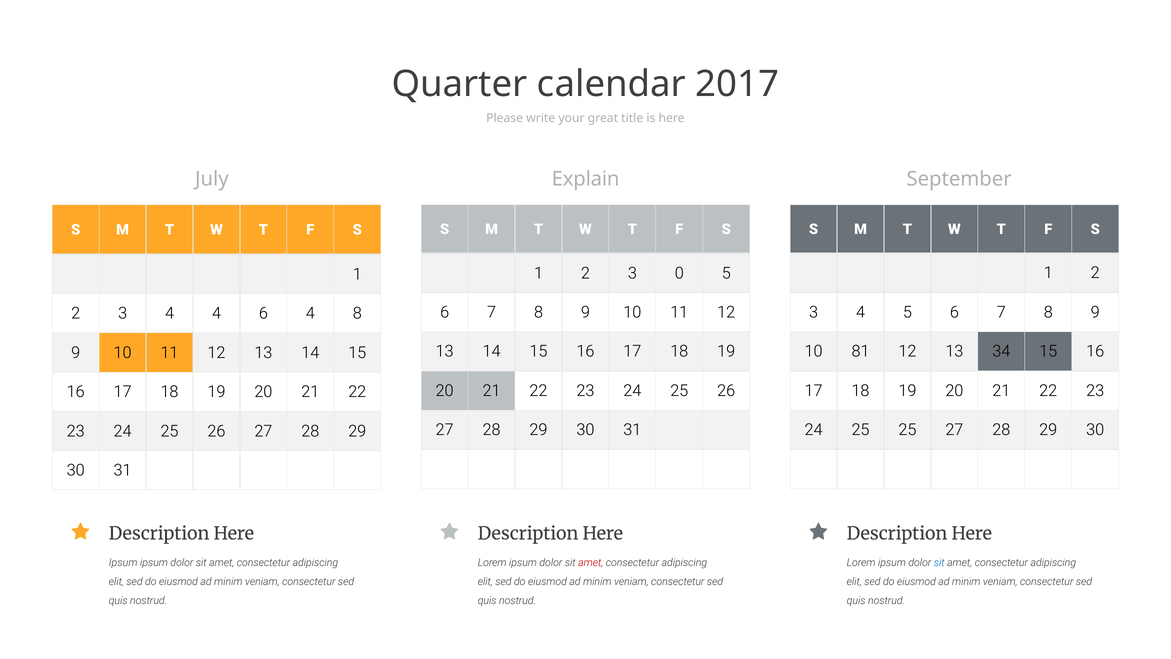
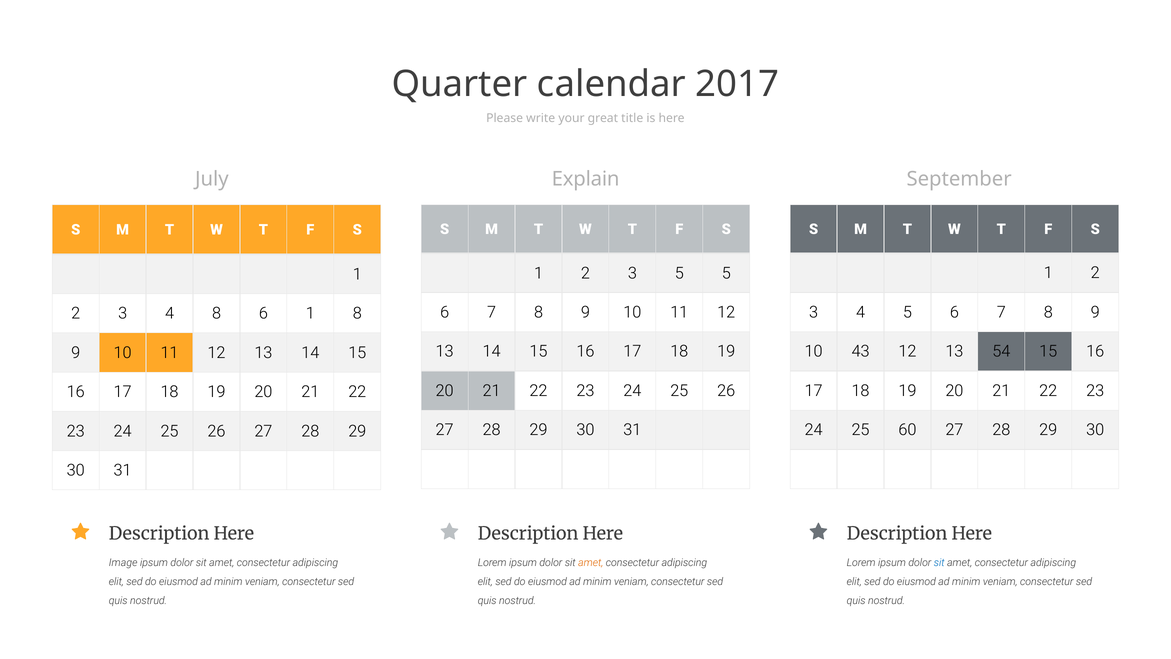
3 0: 0 -> 5
4 4: 4 -> 8
6 4: 4 -> 1
81: 81 -> 43
34: 34 -> 54
25 25: 25 -> 60
Ipsum at (123, 562): Ipsum -> Image
amet at (591, 562) colour: red -> orange
